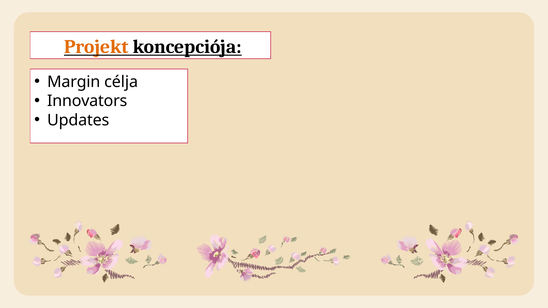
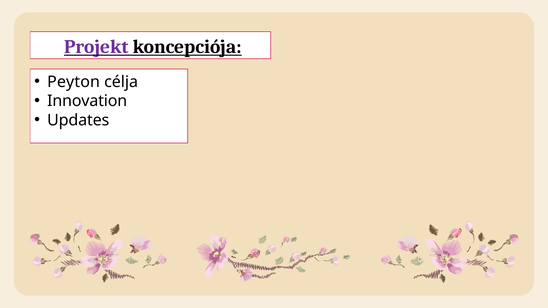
Projekt colour: orange -> purple
Margin: Margin -> Peyton
Innovators: Innovators -> Innovation
